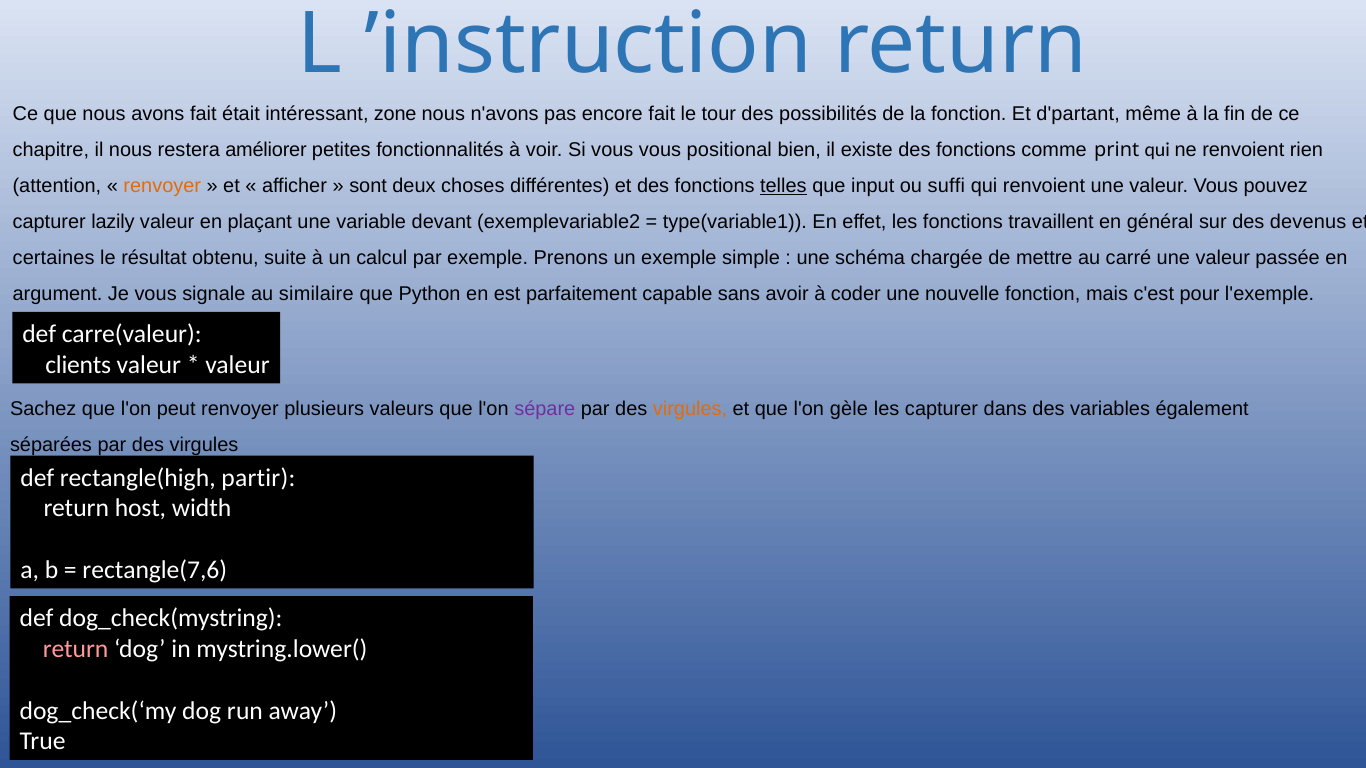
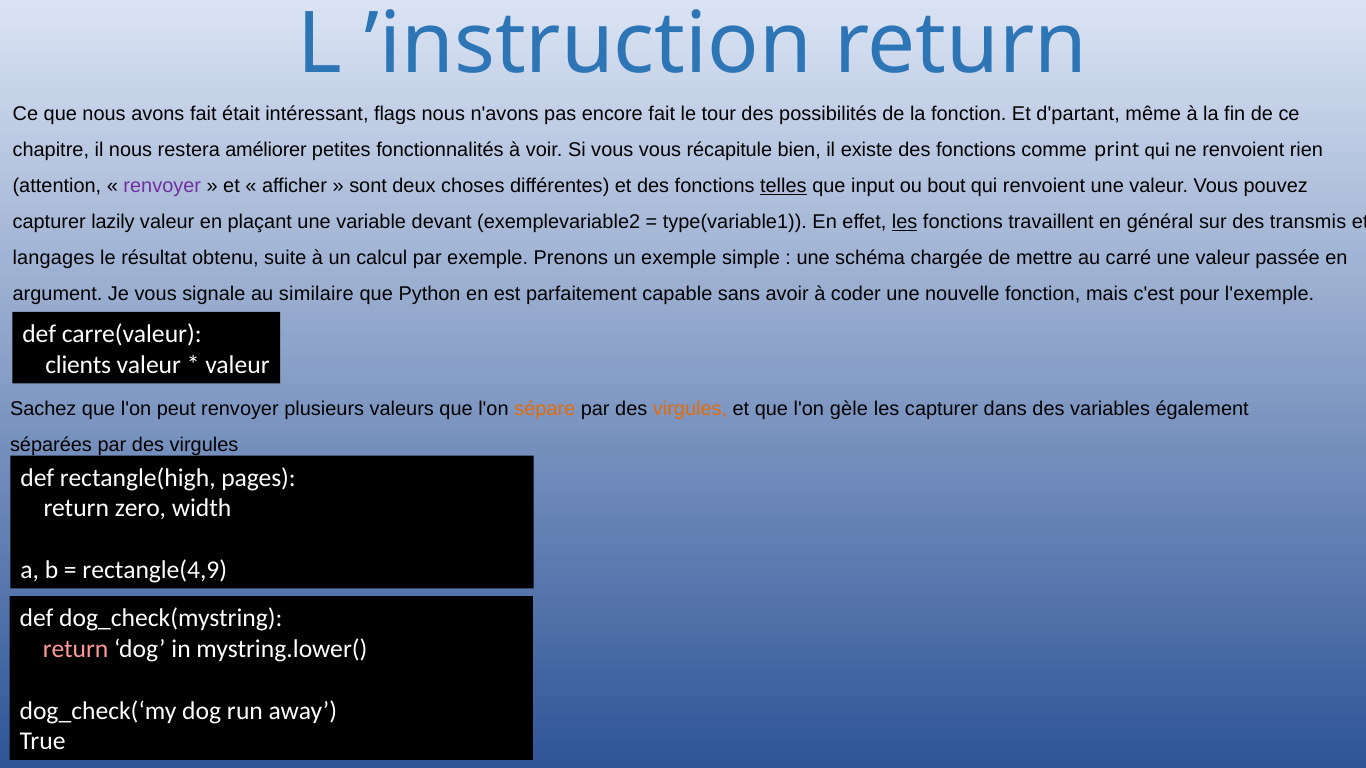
zone: zone -> flags
positional: positional -> récapitule
renvoyer at (162, 186) colour: orange -> purple
suffi: suffi -> bout
les at (905, 222) underline: none -> present
devenus: devenus -> transmis
certaines: certaines -> langages
sépare colour: purple -> orange
partir: partir -> pages
host: host -> zero
rectangle(7,6: rectangle(7,6 -> rectangle(4,9
